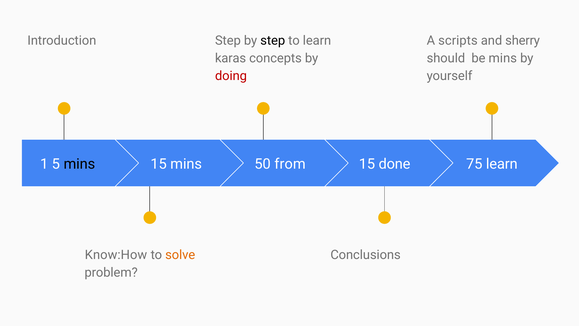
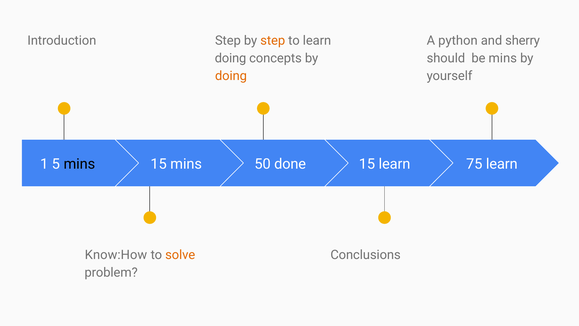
step at (273, 40) colour: black -> orange
scripts: scripts -> python
karas at (231, 58): karas -> doing
doing at (231, 76) colour: red -> orange
from: from -> done
15 done: done -> learn
